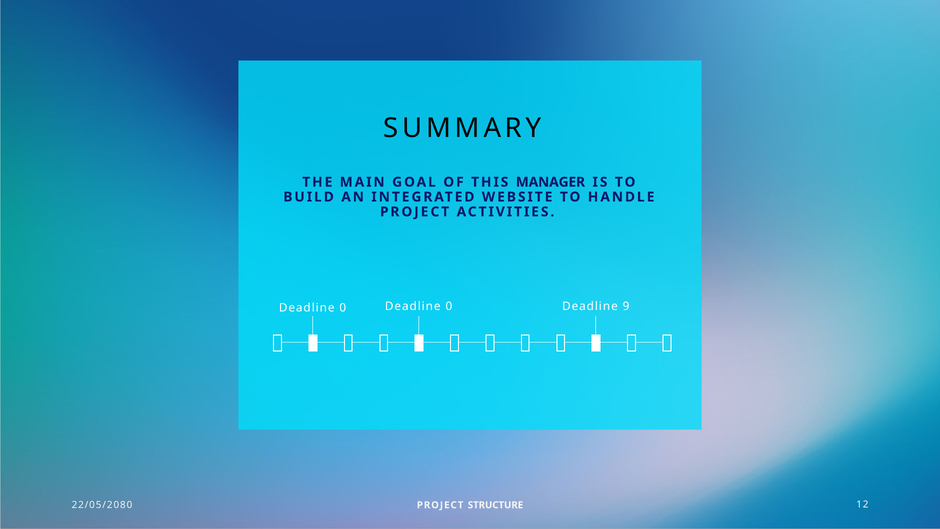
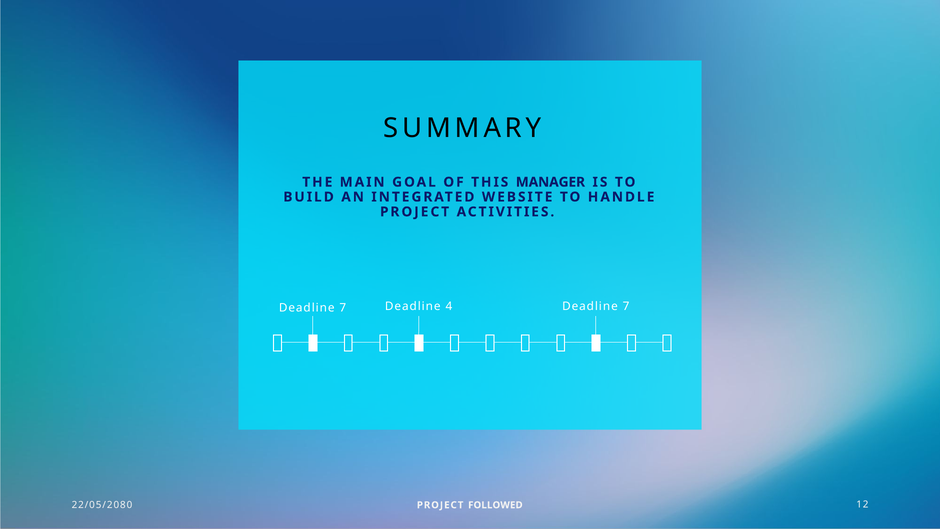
0 at (343, 308): 0 -> 7
0 at (449, 306): 0 -> 4
9 at (626, 306): 9 -> 7
STRUCTURE: STRUCTURE -> FOLLOWED
